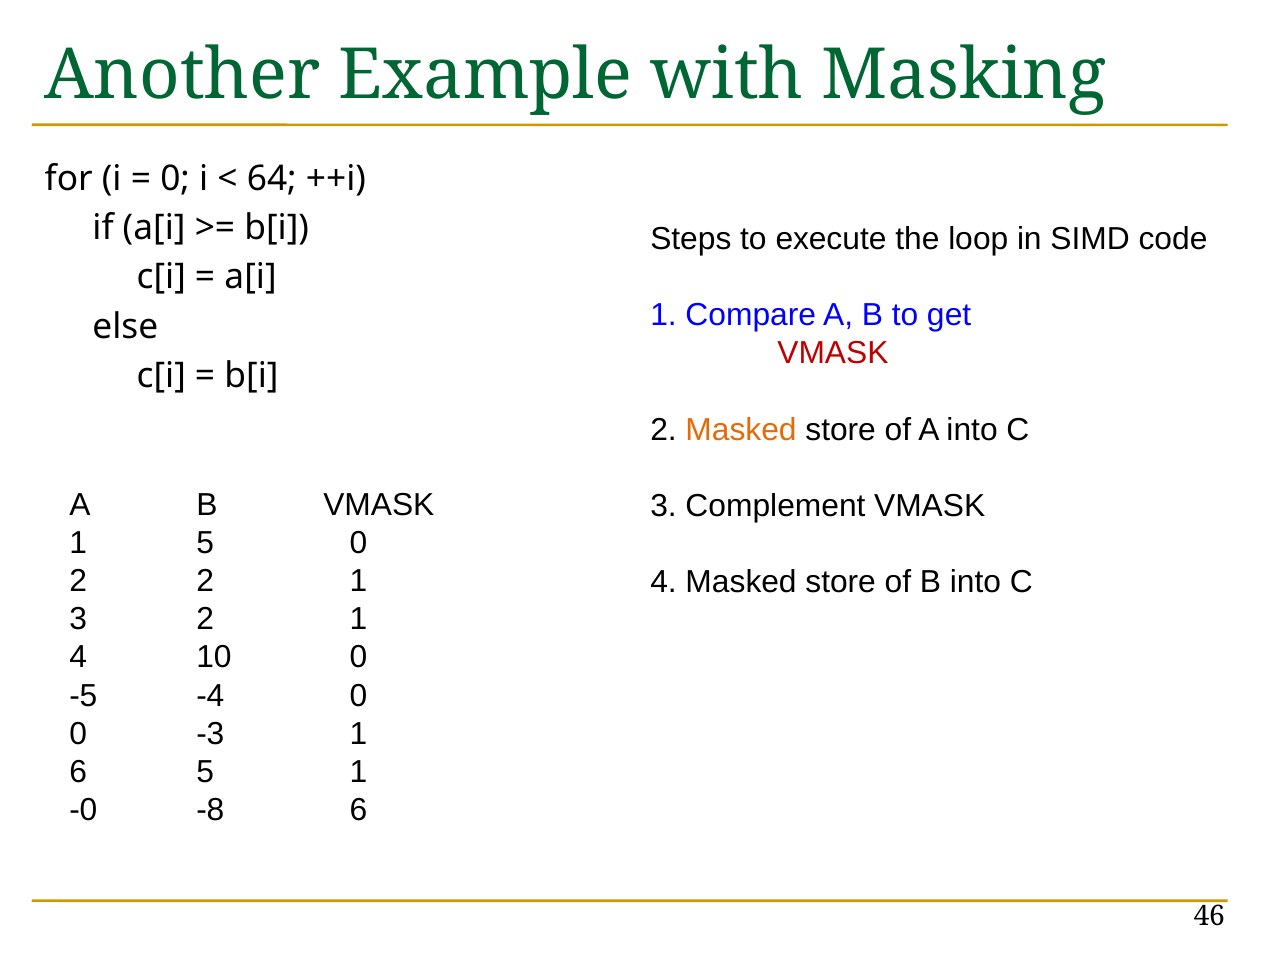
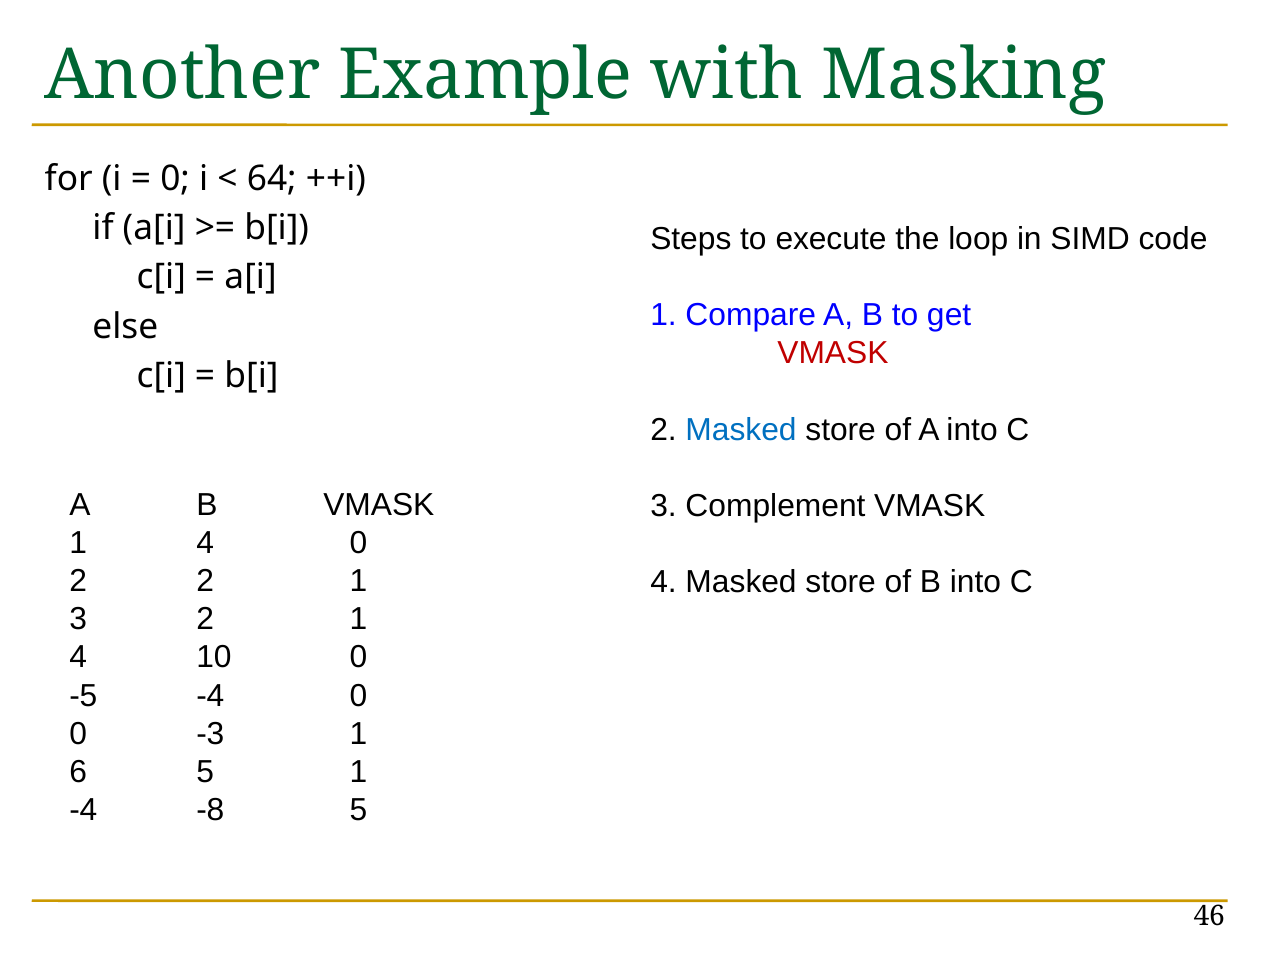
Masked at (741, 430) colour: orange -> blue
5 at (205, 543): 5 -> 4
-0 at (83, 810): -0 -> -4
-8 6: 6 -> 5
